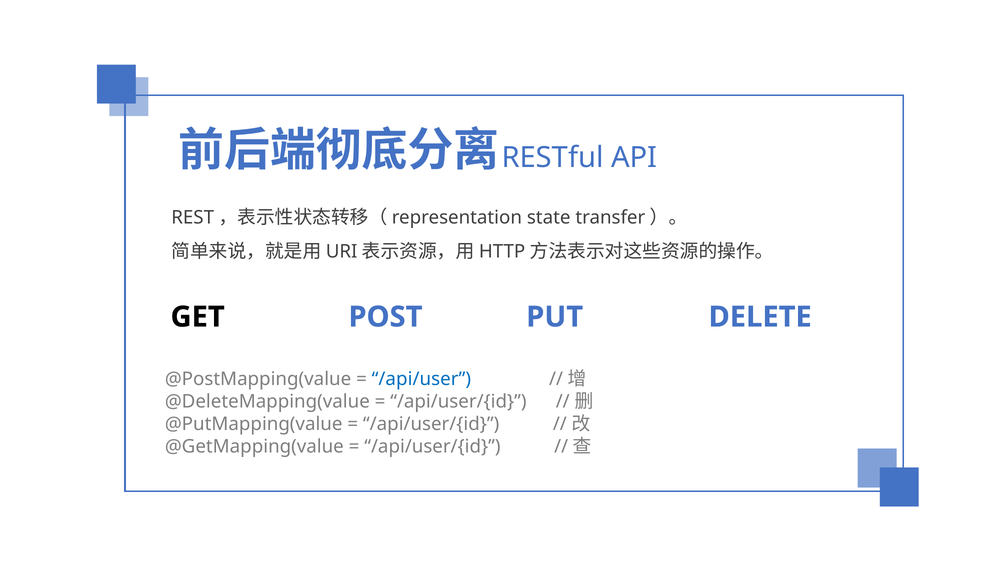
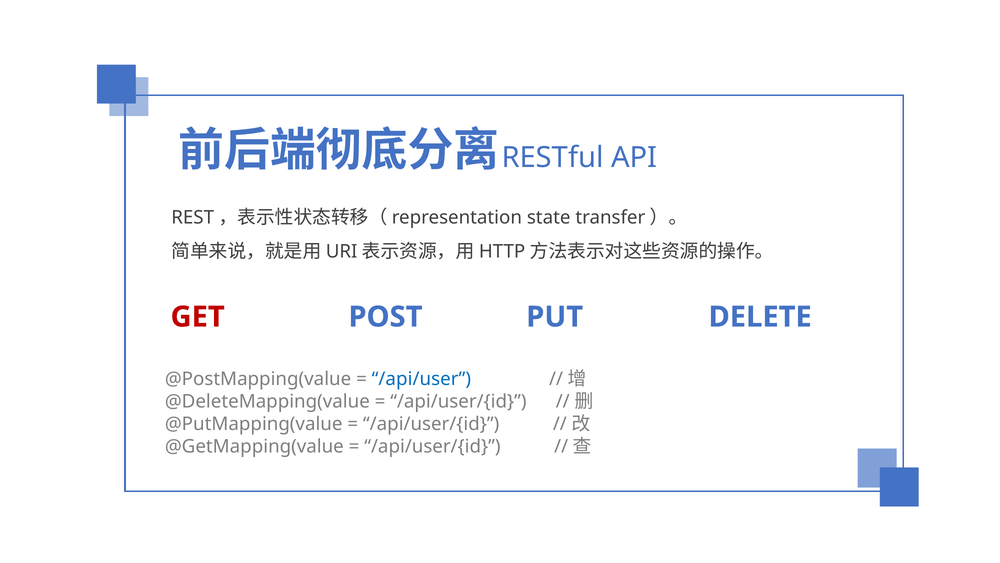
GET colour: black -> red
